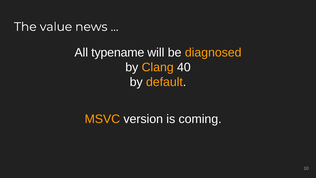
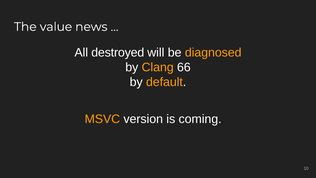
typename: typename -> destroyed
40: 40 -> 66
